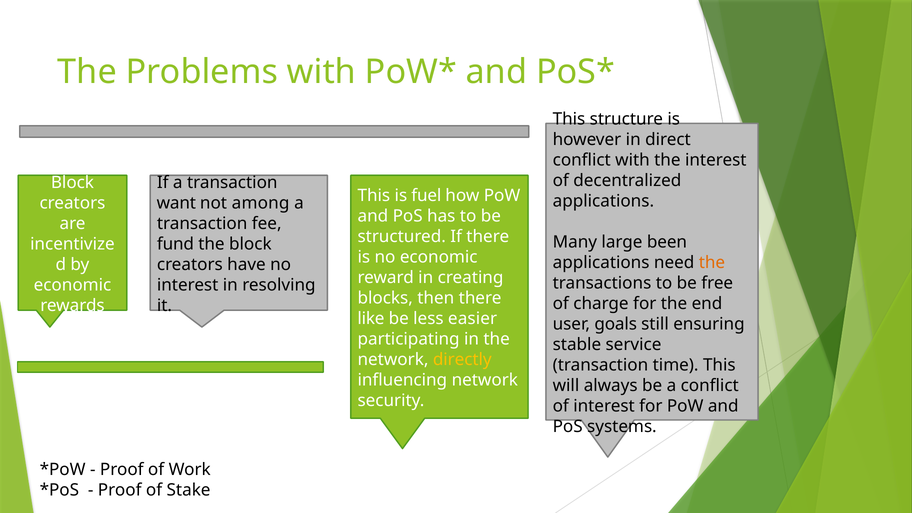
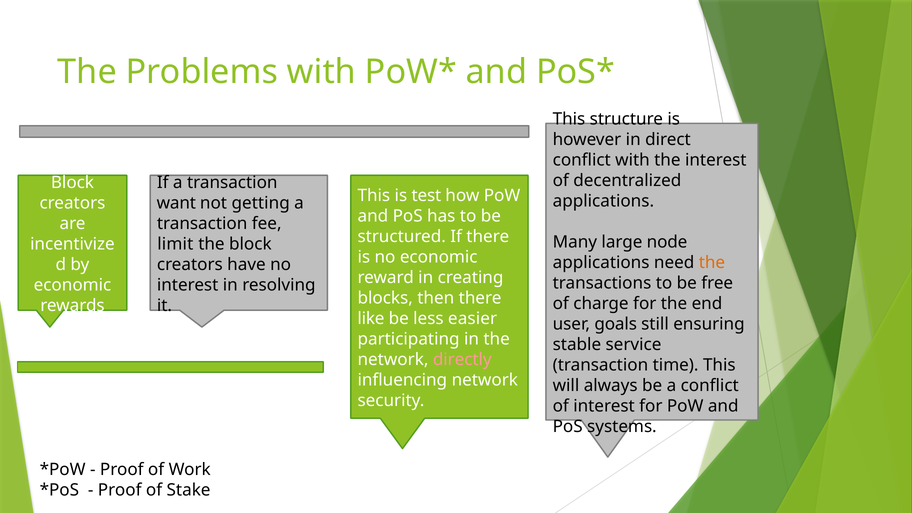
fuel: fuel -> test
among: among -> getting
been: been -> node
fund: fund -> limit
directly colour: yellow -> pink
